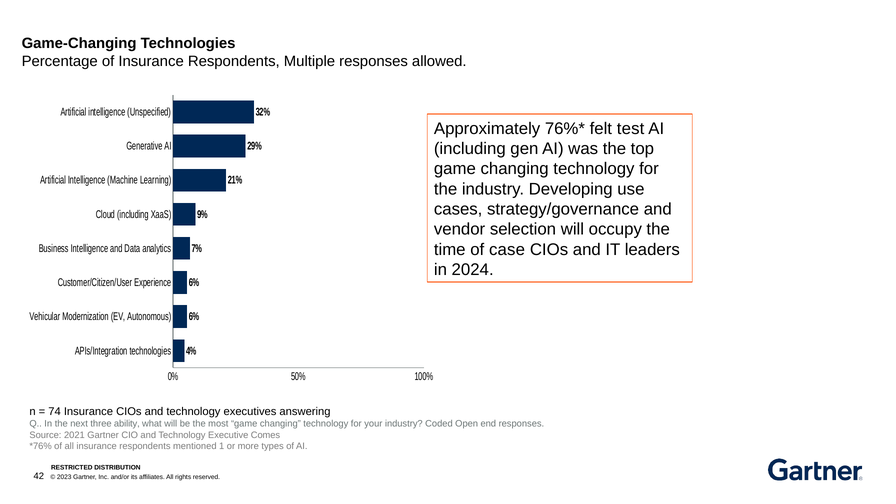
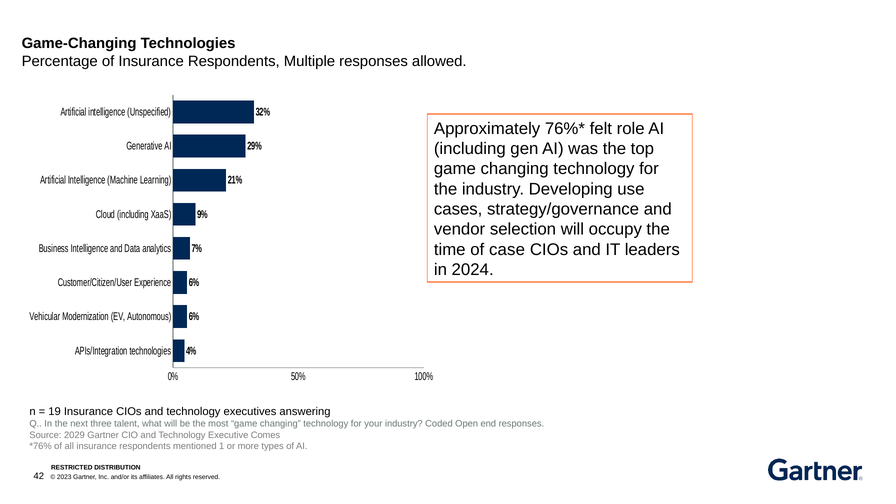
test: test -> role
74: 74 -> 19
ability: ability -> talent
2021: 2021 -> 2029
